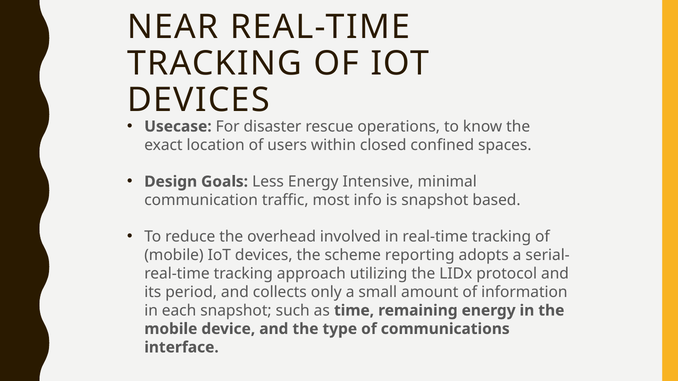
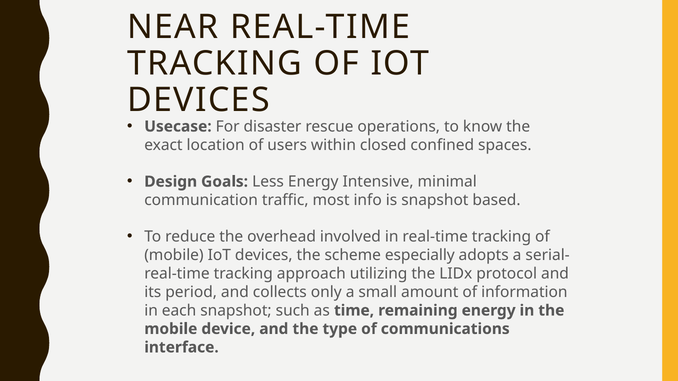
reporting: reporting -> especially
